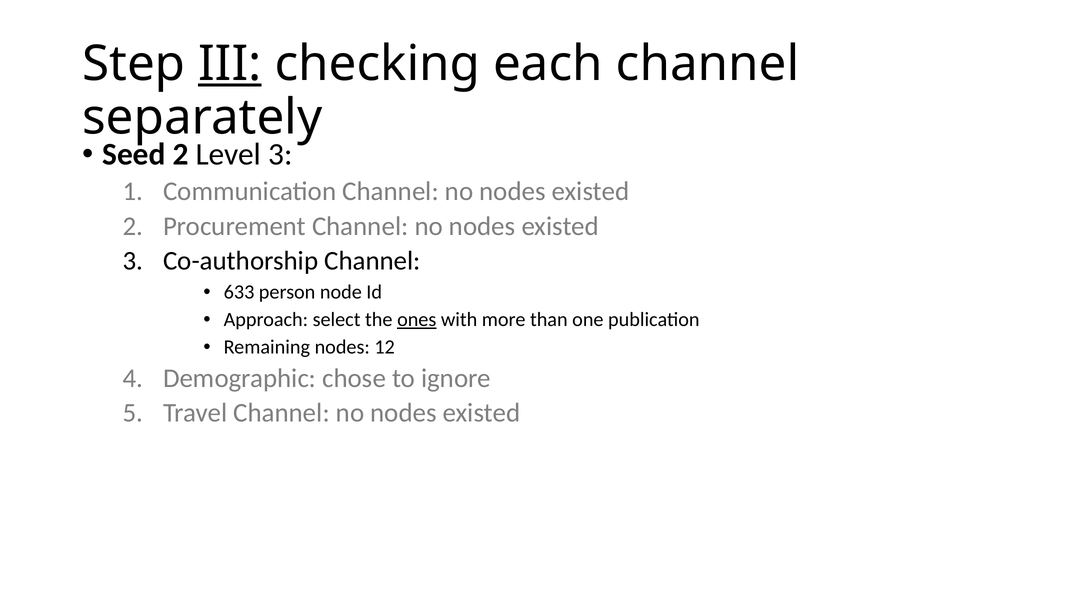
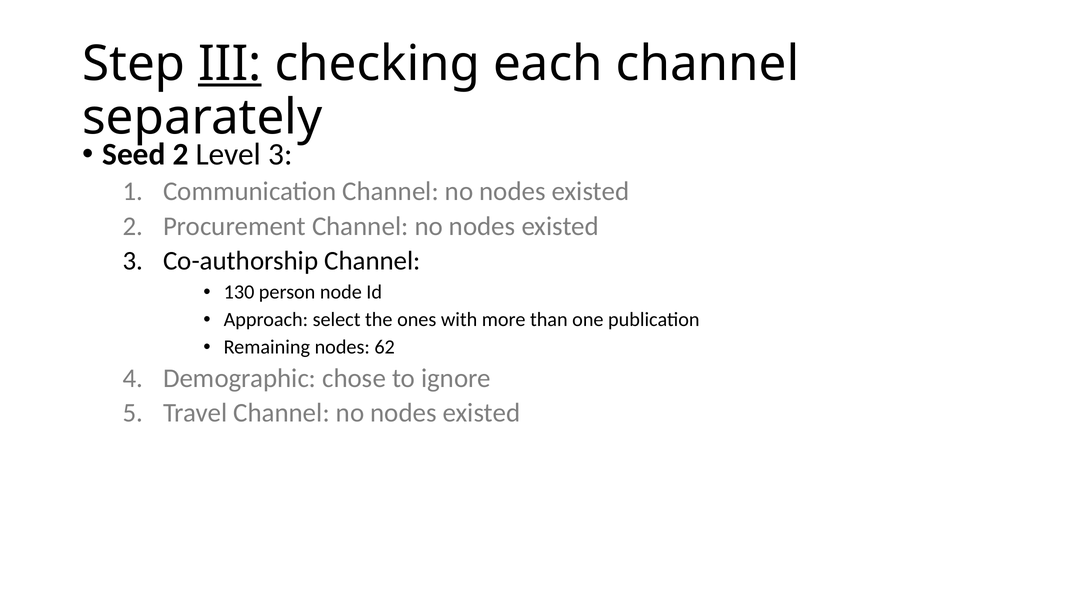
633: 633 -> 130
ones underline: present -> none
12: 12 -> 62
